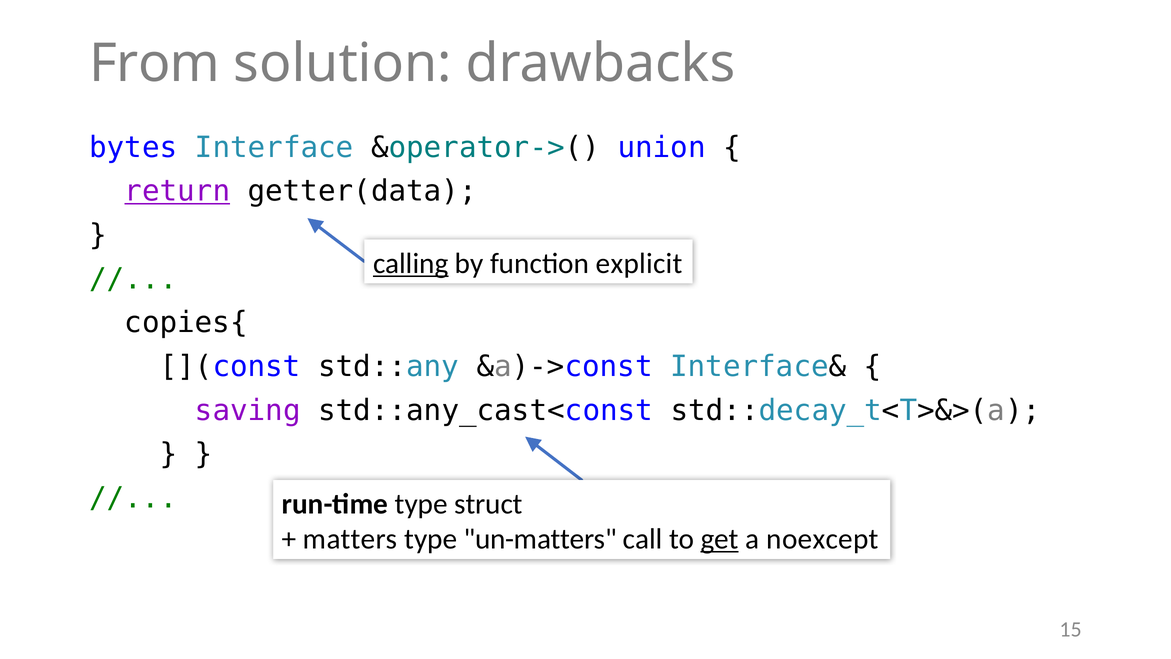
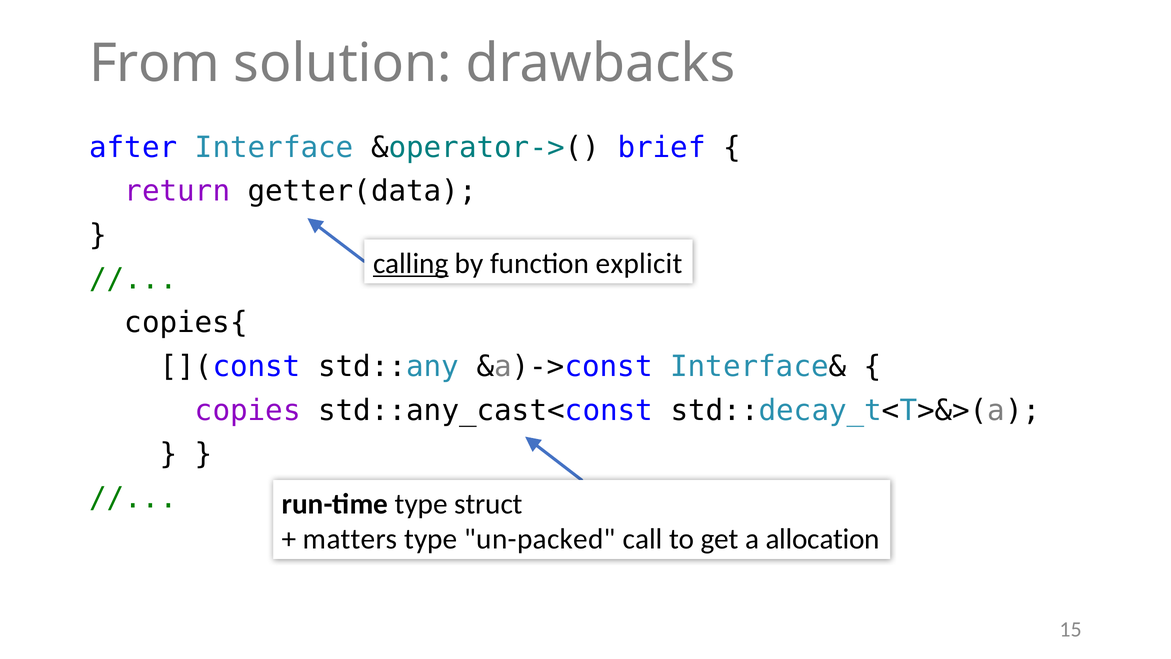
bytes: bytes -> after
union: union -> brief
return underline: present -> none
saving: saving -> copies
un-matters: un-matters -> un-packed
get underline: present -> none
noexcept: noexcept -> allocation
